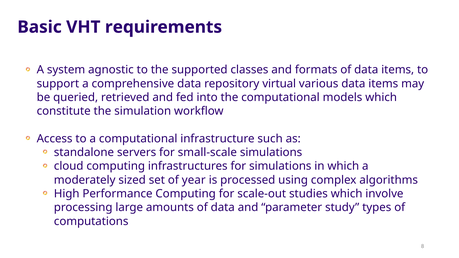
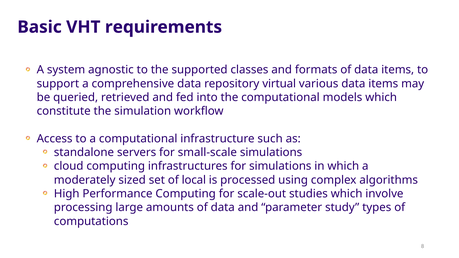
year: year -> local
